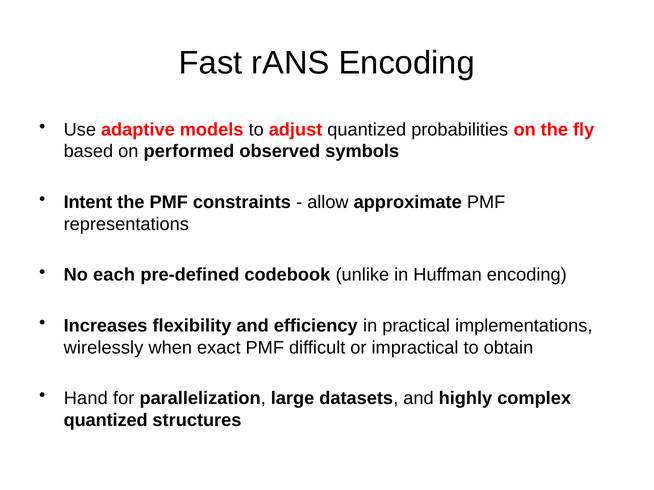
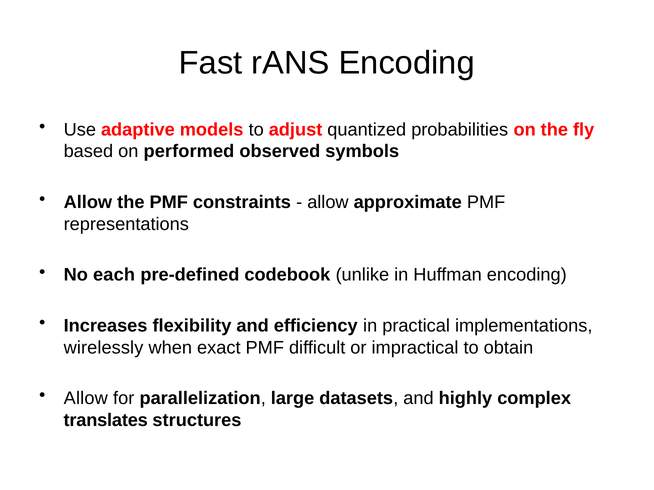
Intent at (88, 203): Intent -> Allow
Hand at (86, 399): Hand -> Allow
quantized at (106, 421): quantized -> translates
